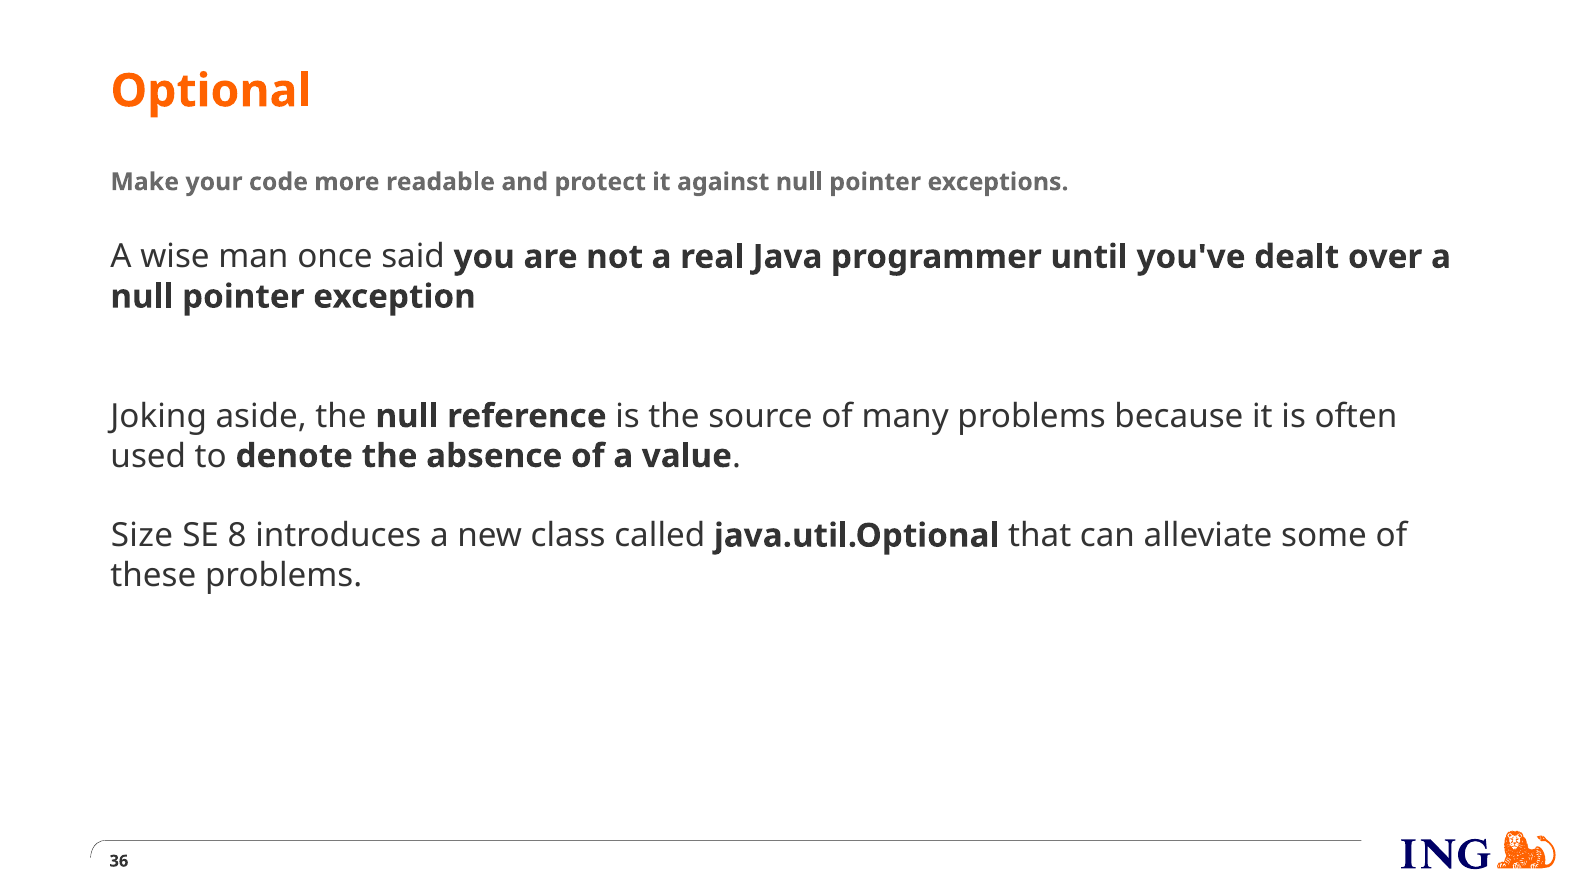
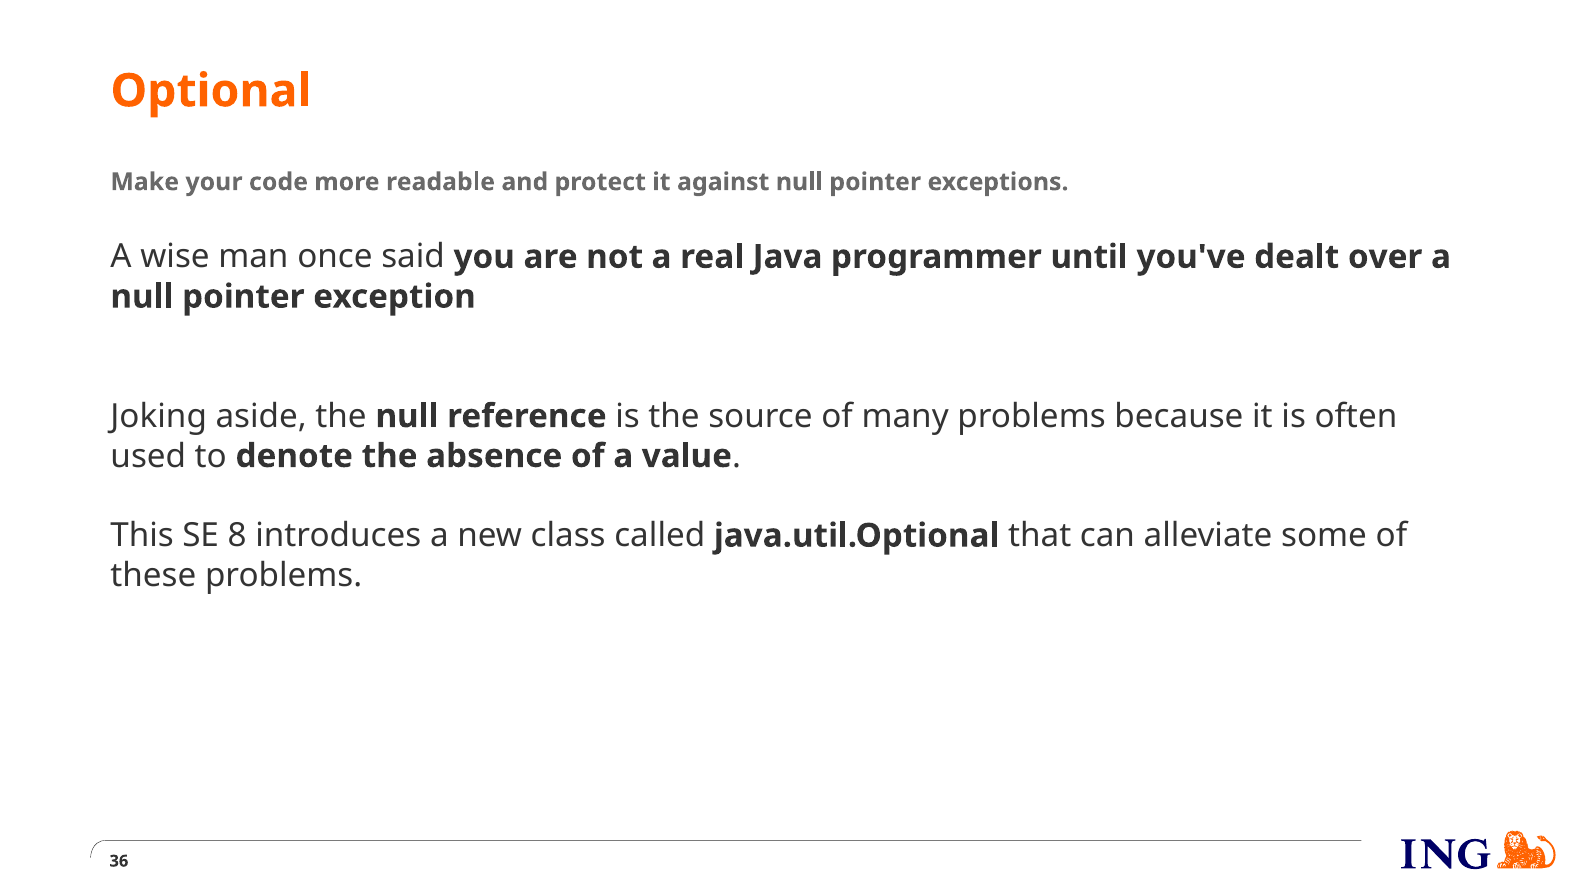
Size: Size -> This
